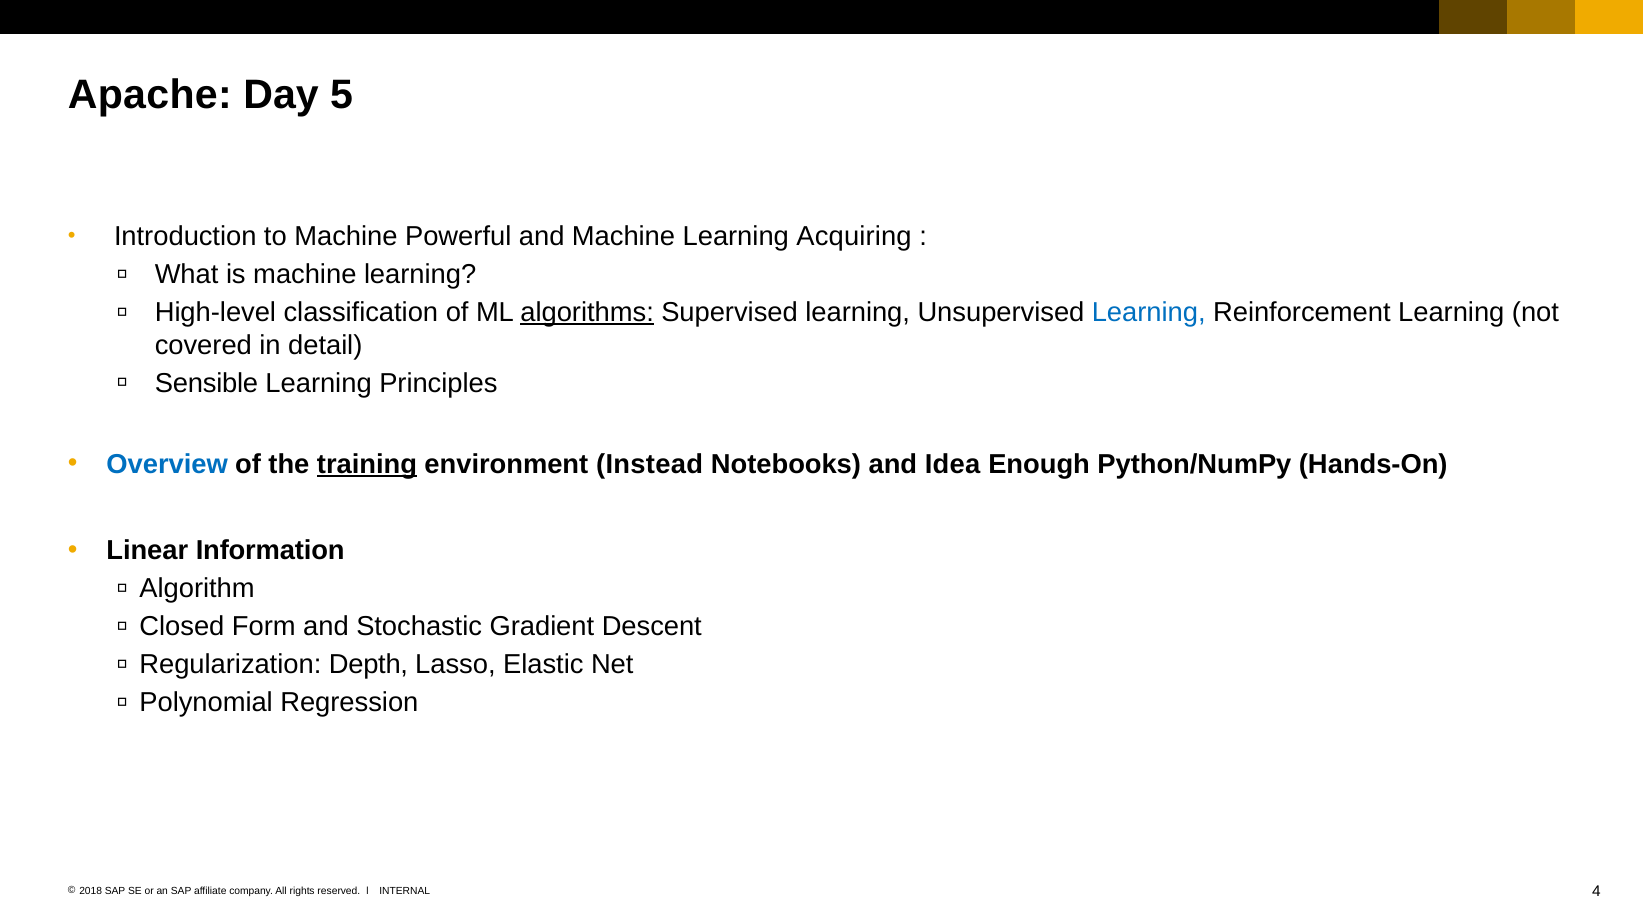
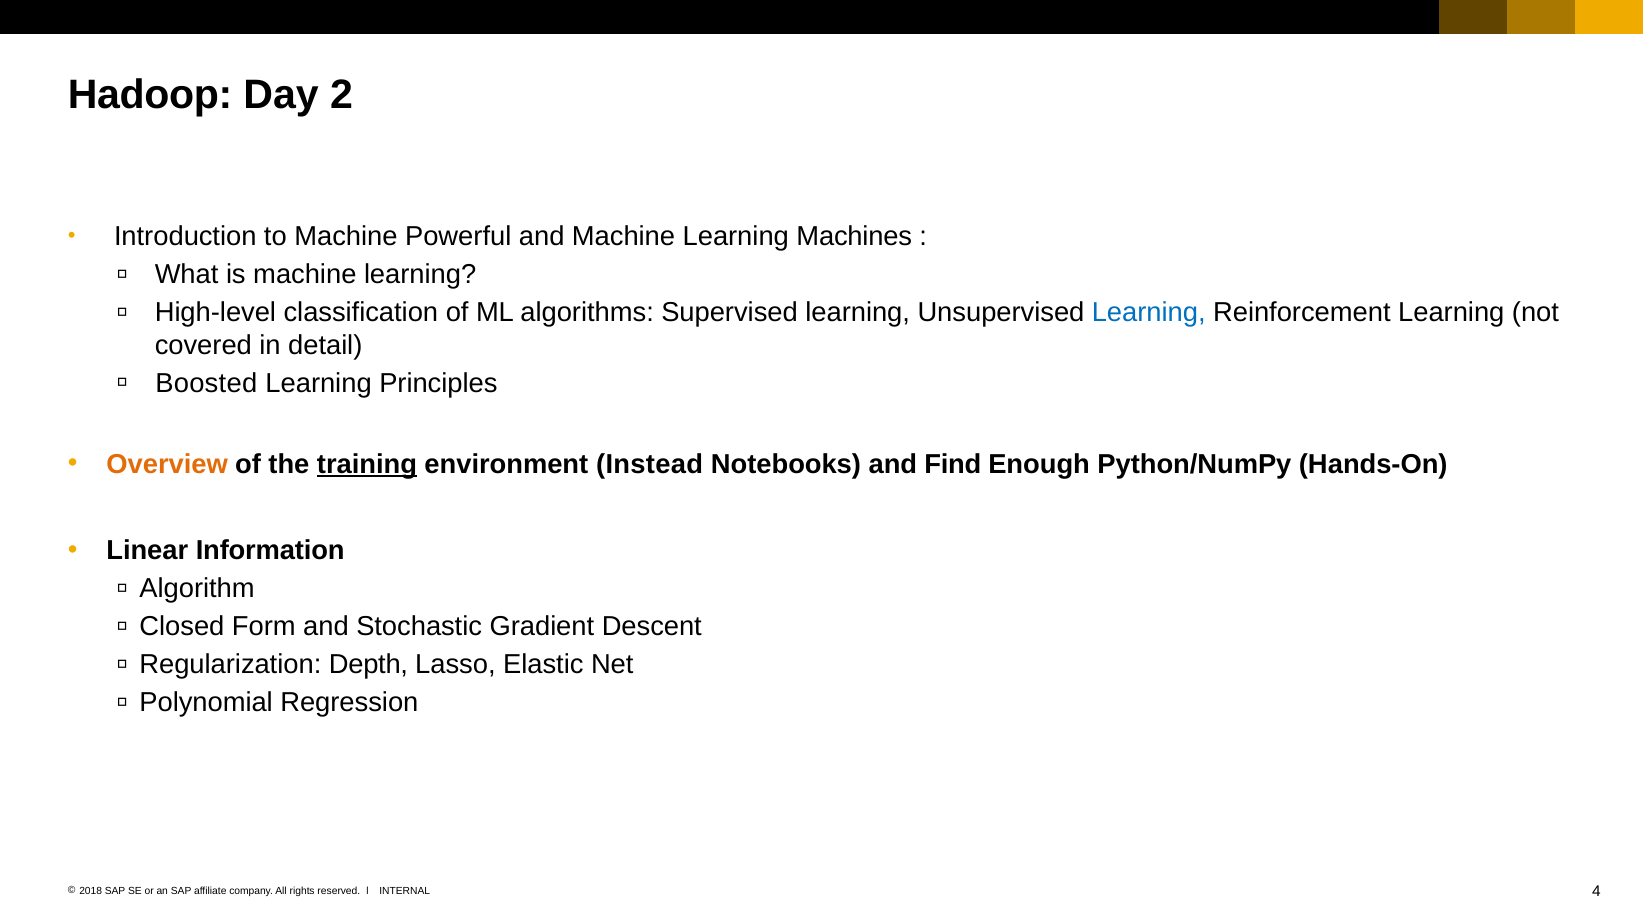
Apache: Apache -> Hadoop
5: 5 -> 2
Acquiring: Acquiring -> Machines
algorithms underline: present -> none
Sensible: Sensible -> Boosted
Overview colour: blue -> orange
Idea: Idea -> Find
